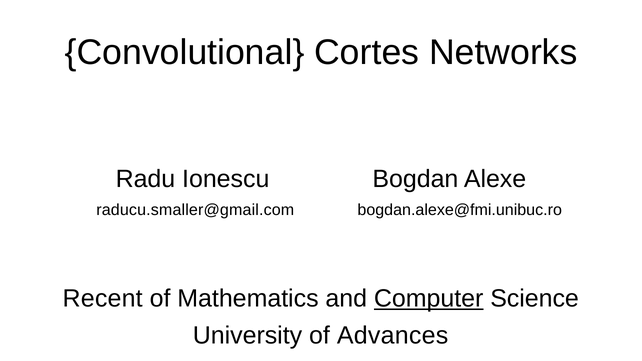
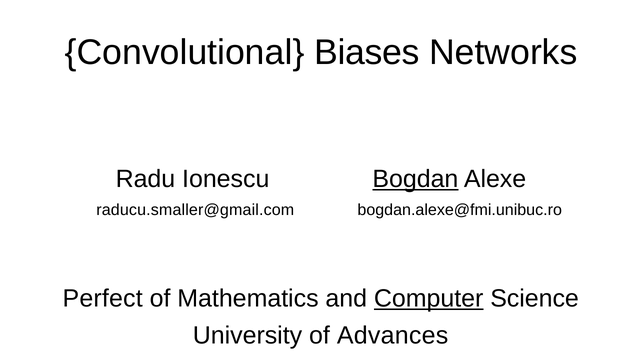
Cortes: Cortes -> Biases
Bogdan underline: none -> present
Recent: Recent -> Perfect
